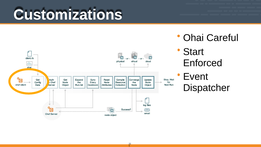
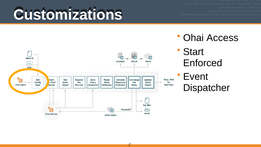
Careful: Careful -> Access
